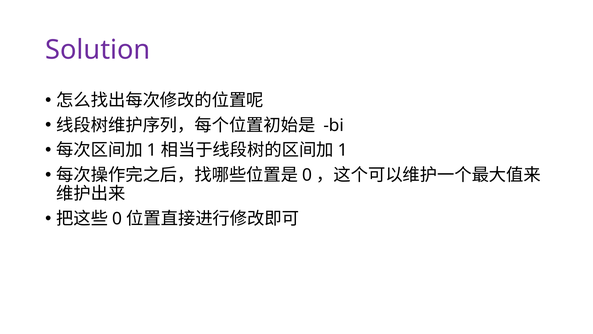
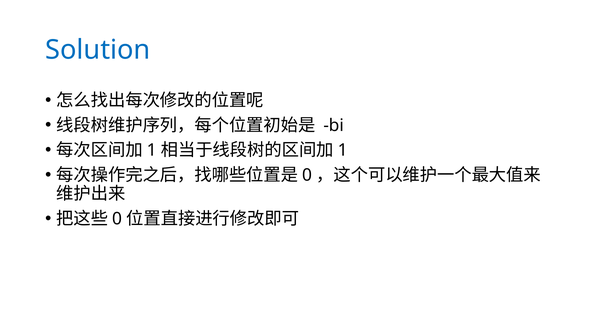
Solution colour: purple -> blue
